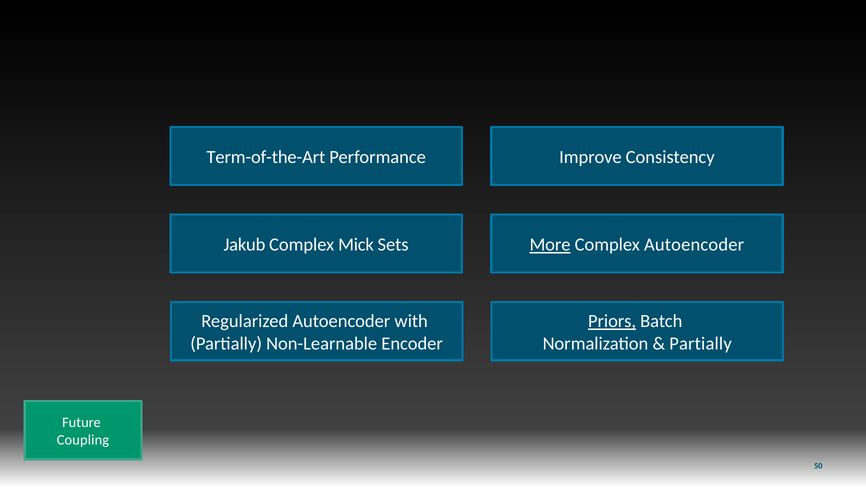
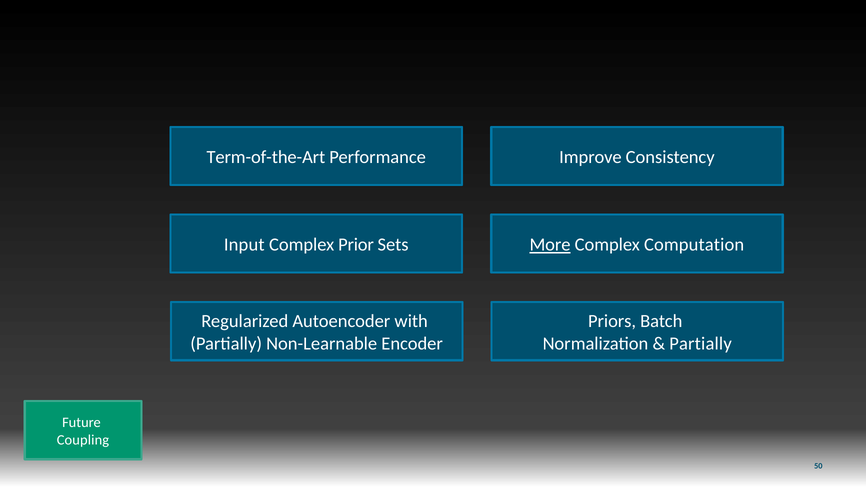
Complex Autoencoder: Autoencoder -> Computation
Jakub: Jakub -> Input
Mick: Mick -> Prior
Priors underline: present -> none
